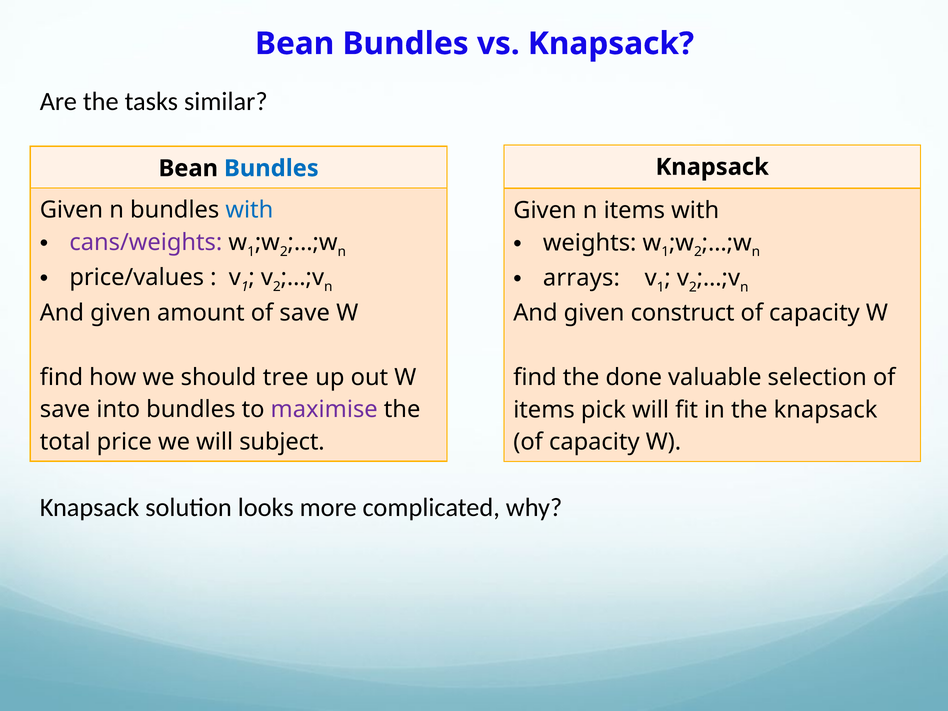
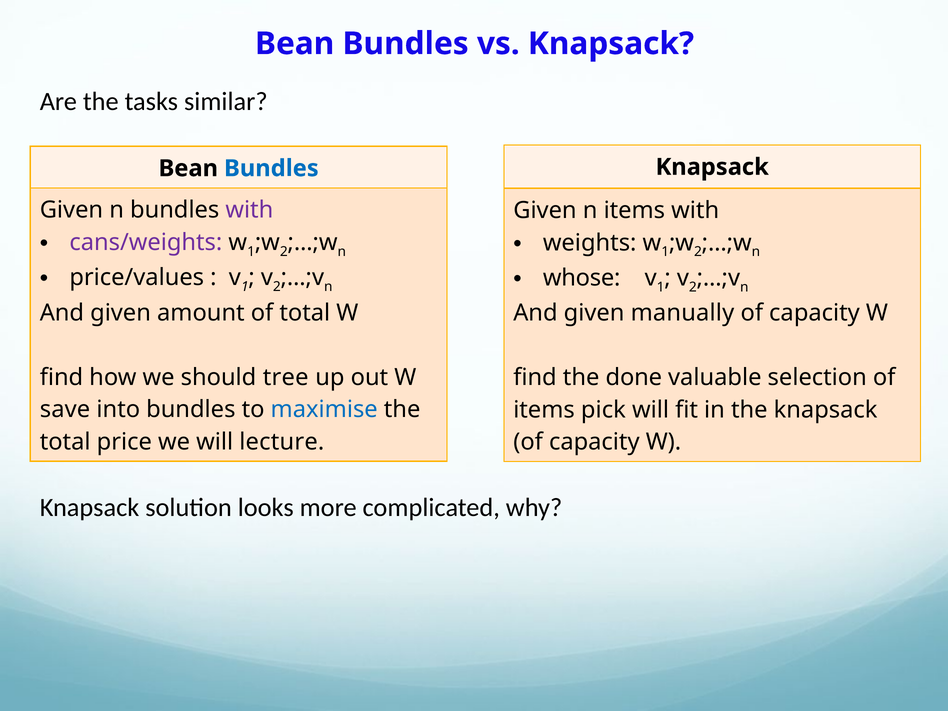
with at (249, 210) colour: blue -> purple
arrays: arrays -> whose
of save: save -> total
construct: construct -> manually
maximise colour: purple -> blue
subject: subject -> lecture
